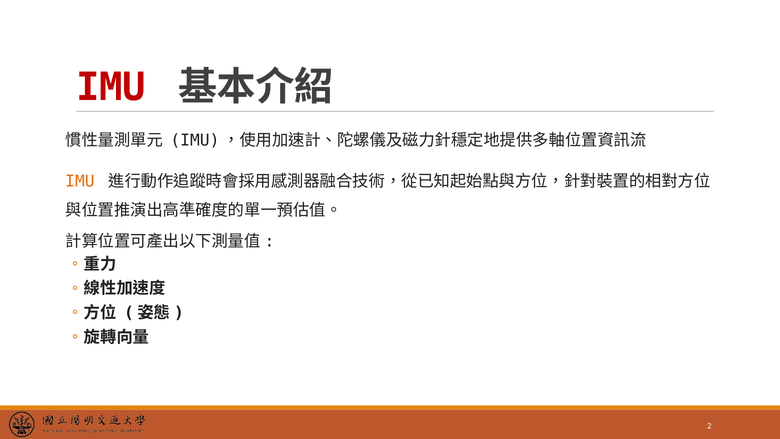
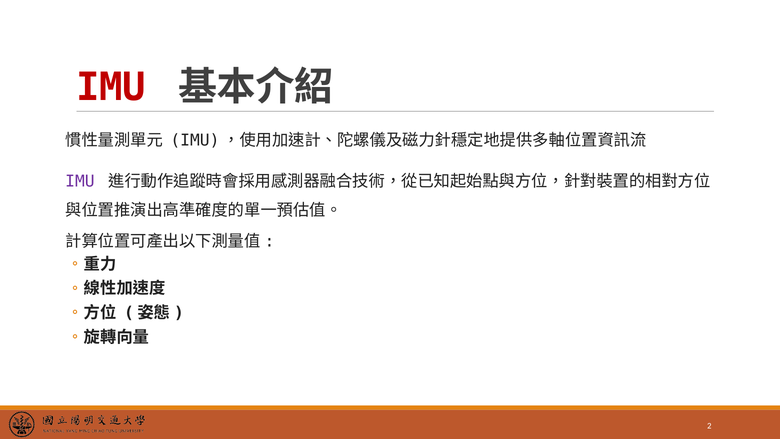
IMU at (80, 181) colour: orange -> purple
